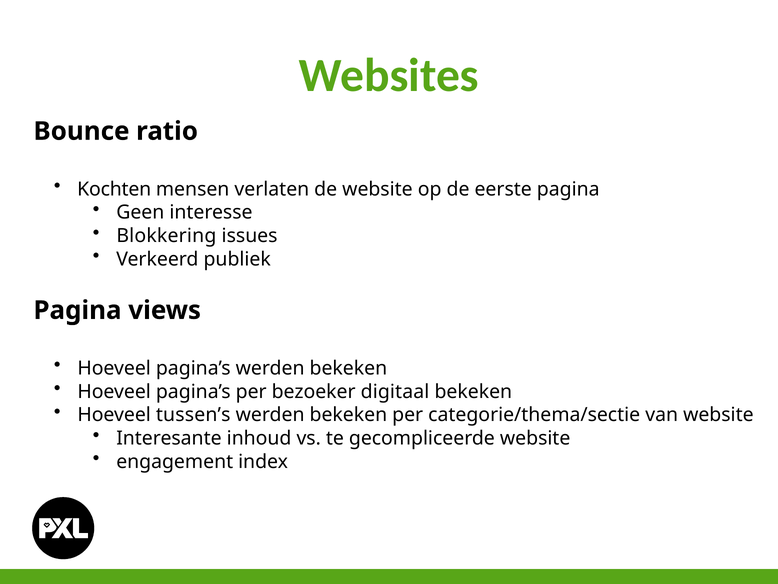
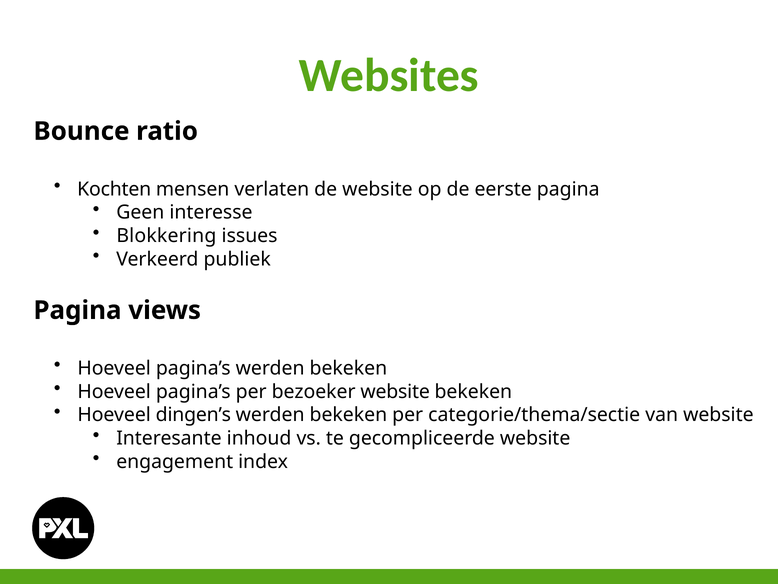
bezoeker digitaal: digitaal -> website
tussen’s: tussen’s -> dingen’s
